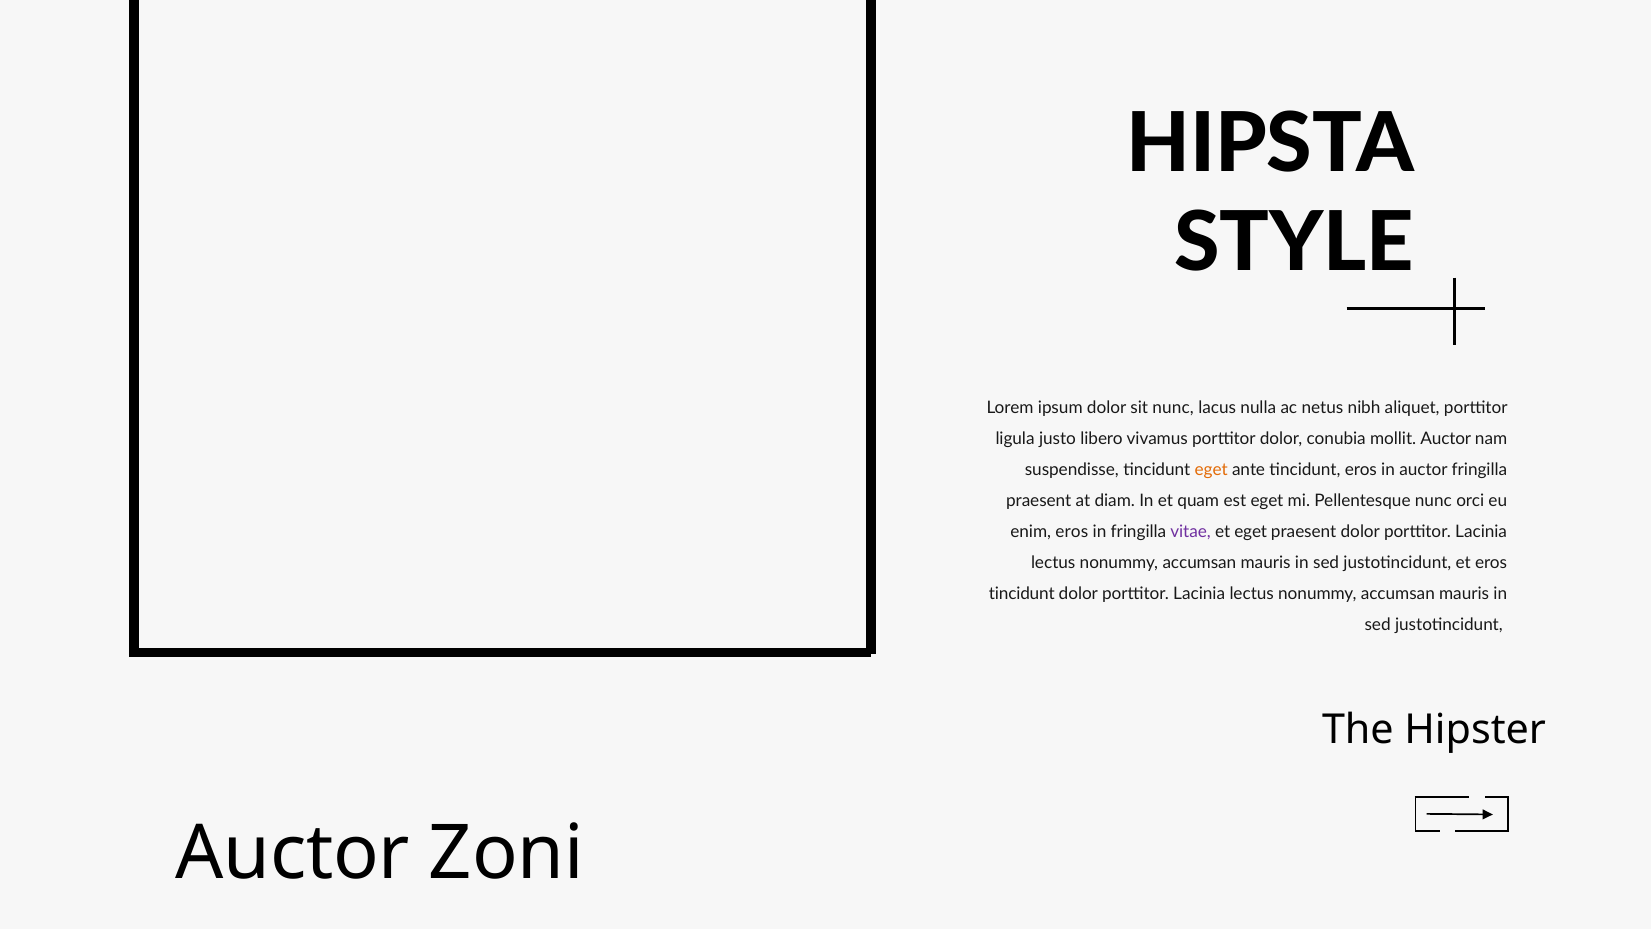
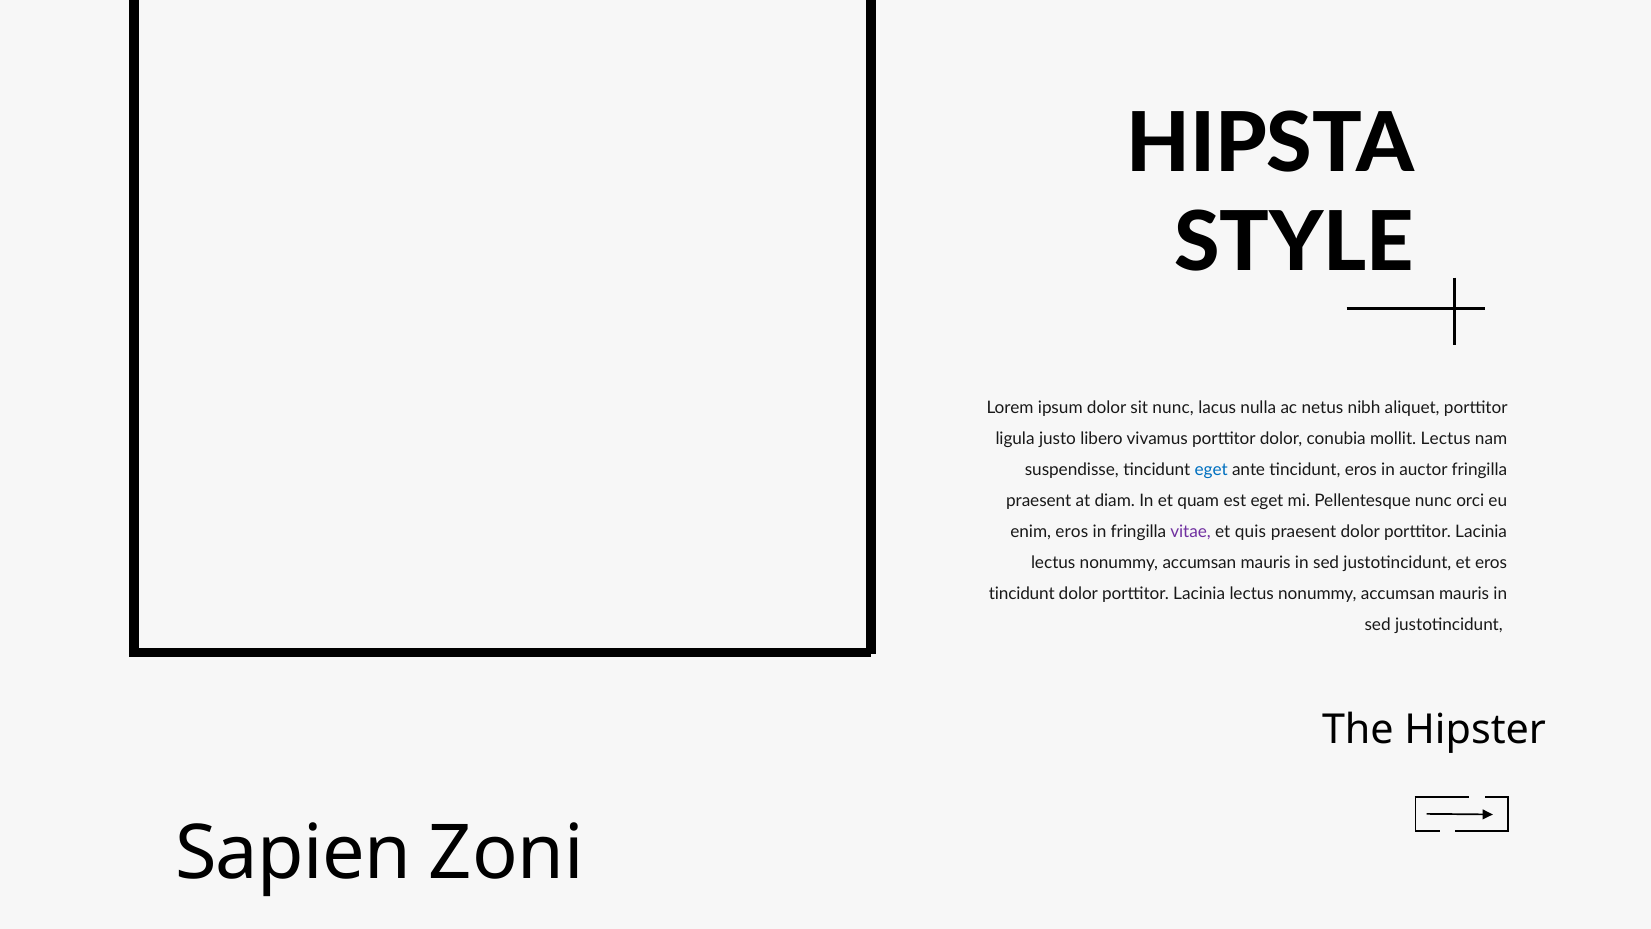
mollit Auctor: Auctor -> Lectus
eget at (1211, 470) colour: orange -> blue
et eget: eget -> quis
Auctor at (293, 853): Auctor -> Sapien
